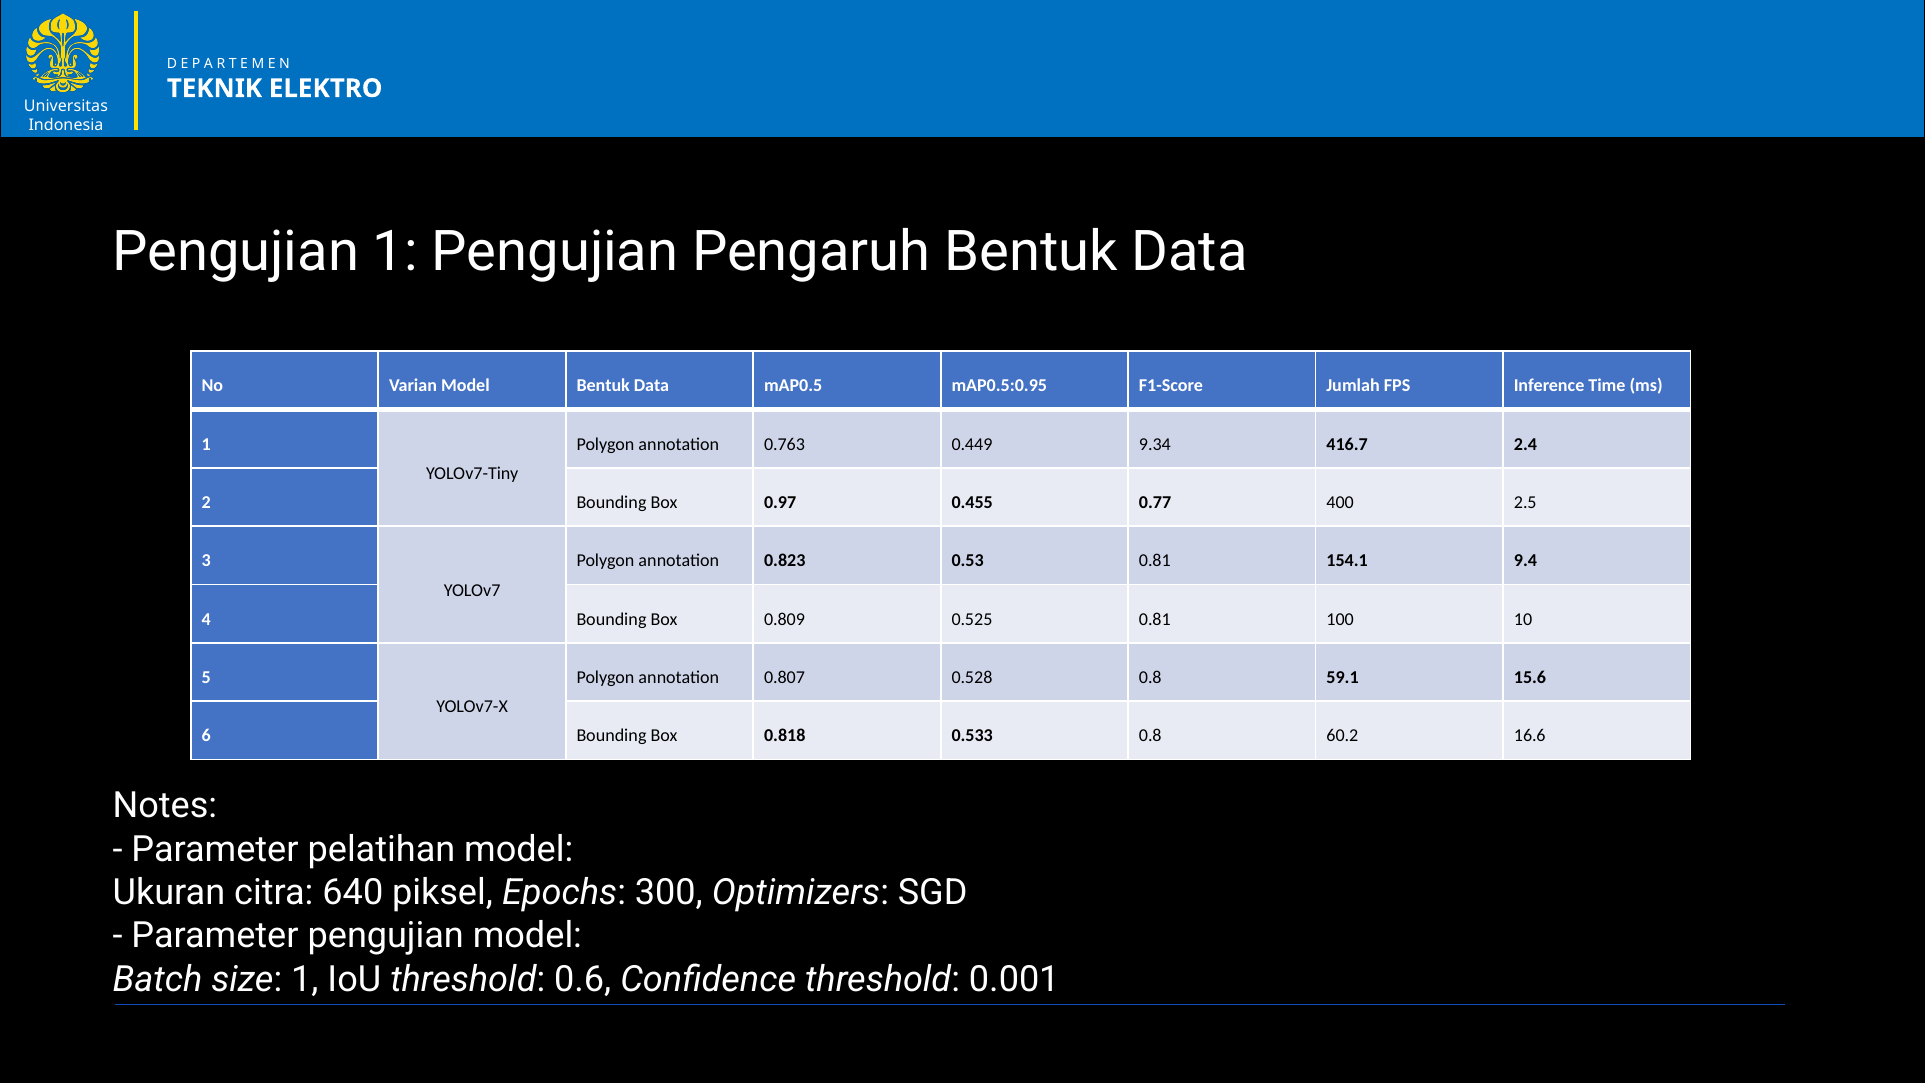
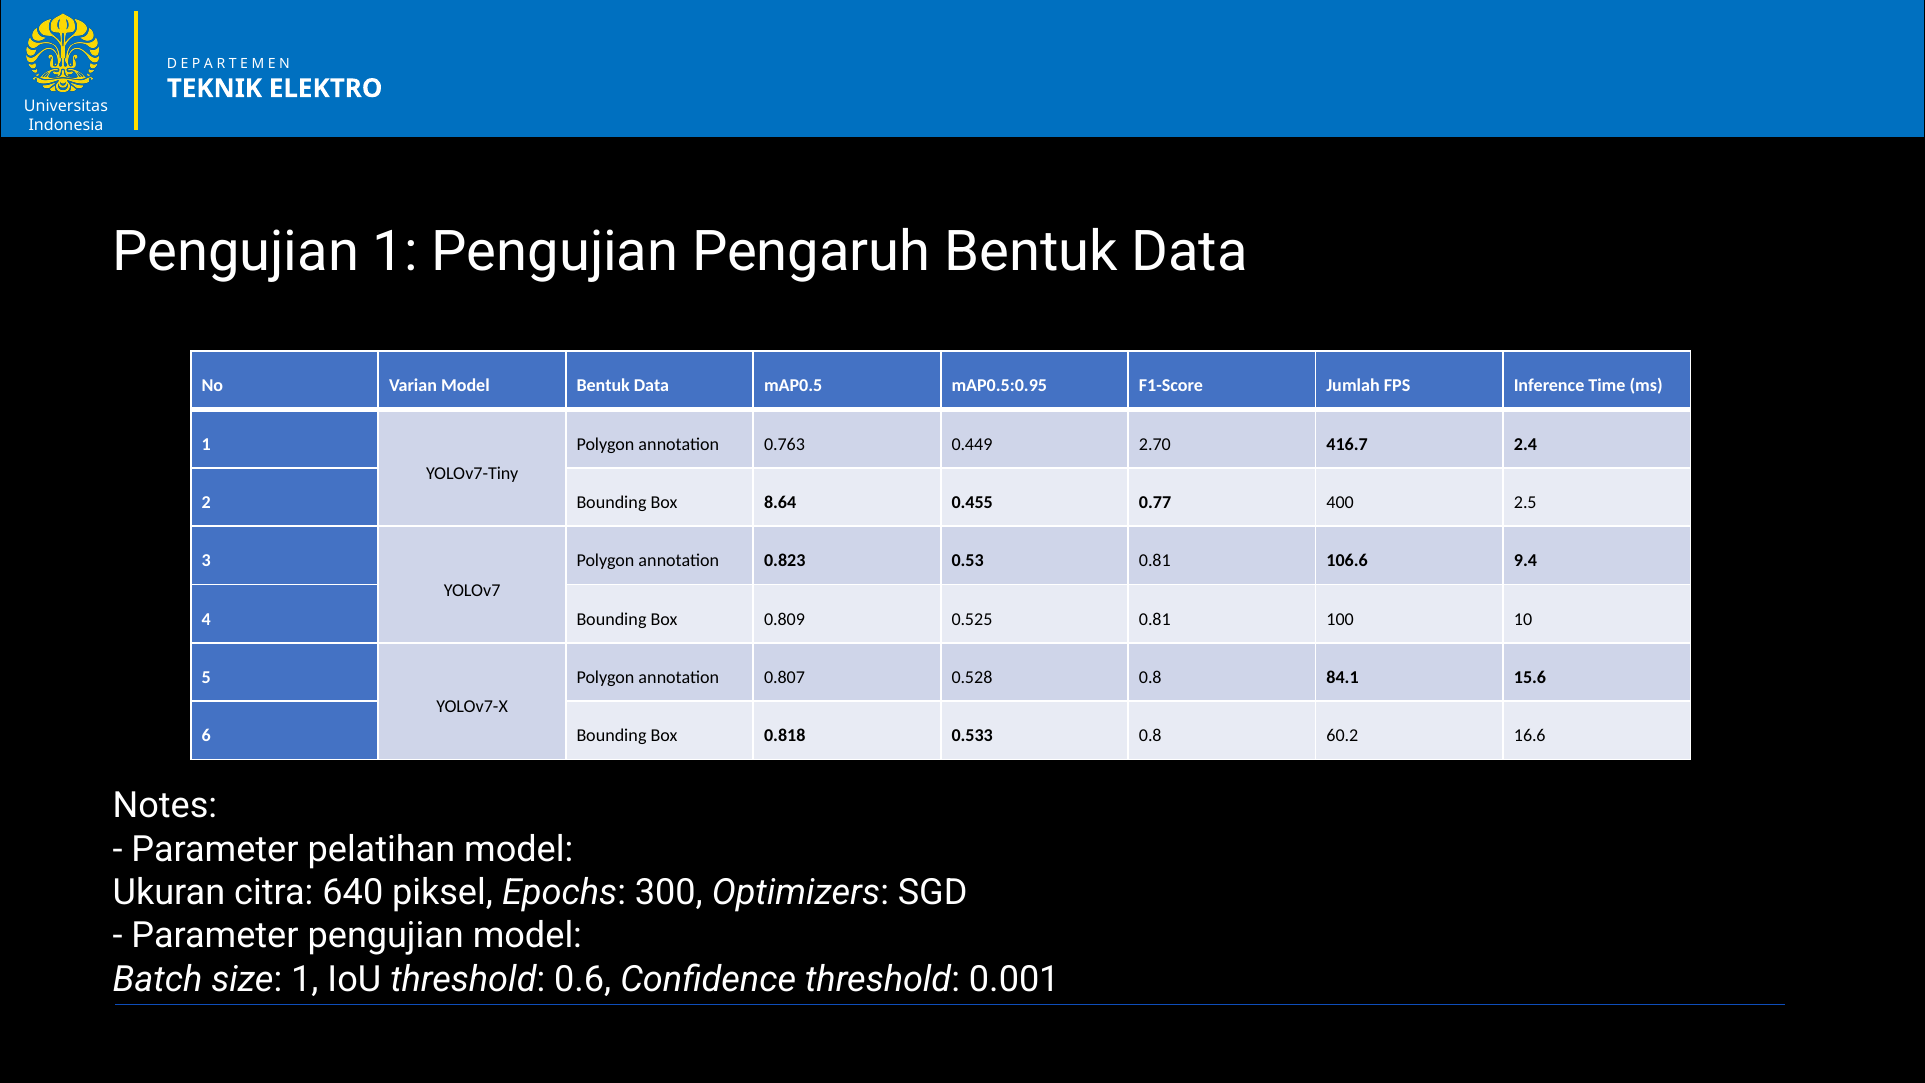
9.34: 9.34 -> 2.70
0.97: 0.97 -> 8.64
154.1: 154.1 -> 106.6
59.1: 59.1 -> 84.1
